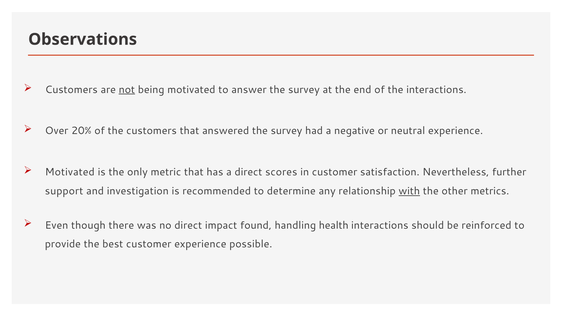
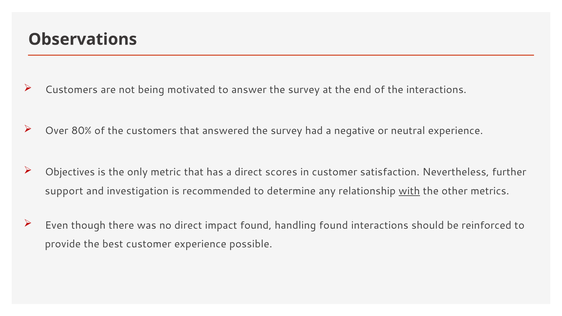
not underline: present -> none
20%: 20% -> 80%
Motivated at (70, 172): Motivated -> Objectives
handling health: health -> found
